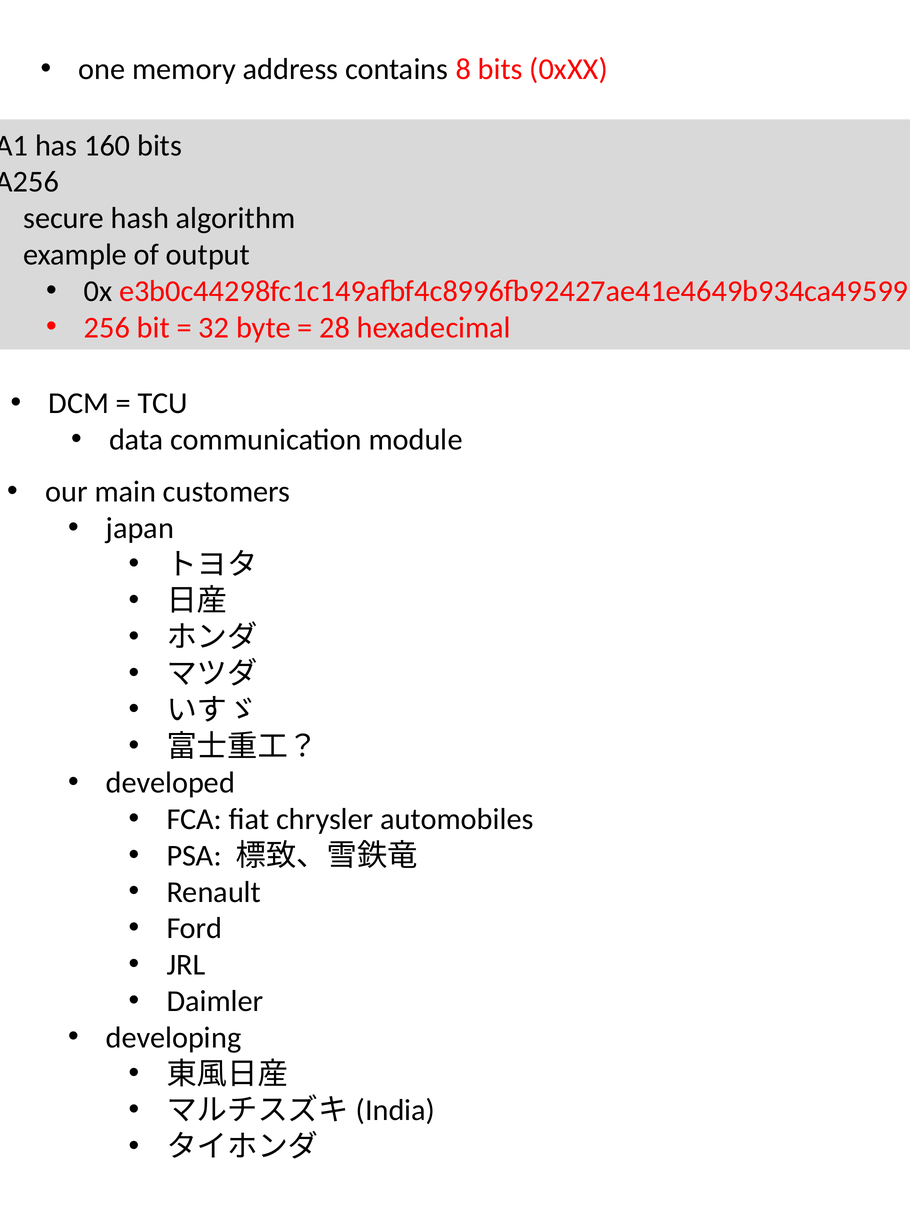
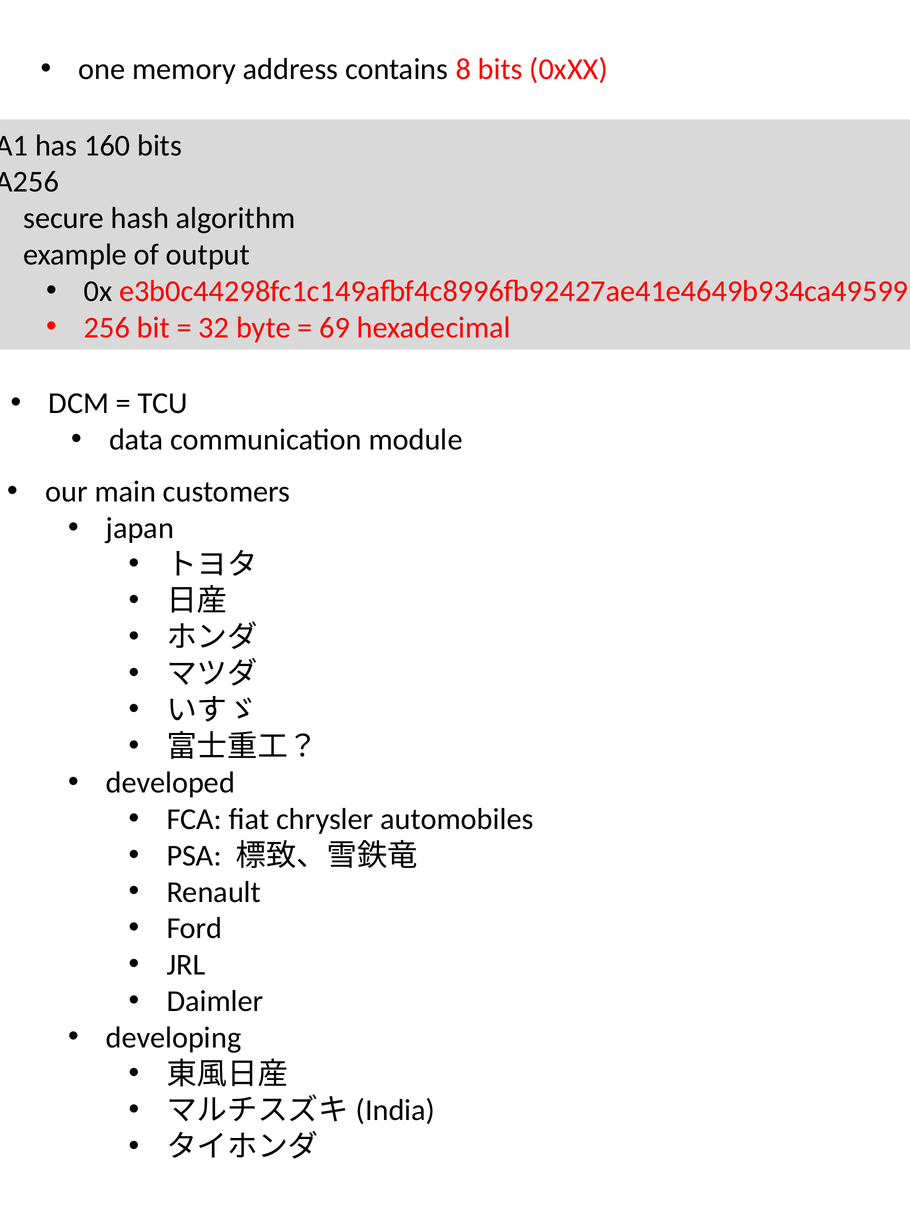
28: 28 -> 69
